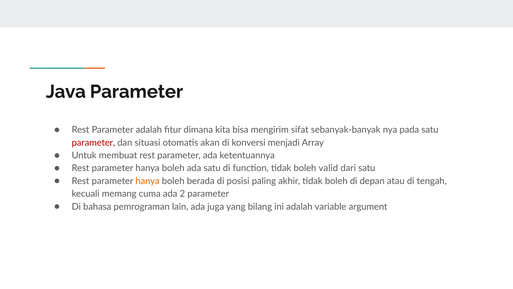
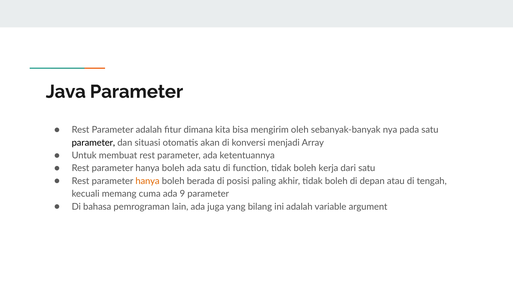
sifat: sifat -> oleh
parameter at (93, 142) colour: red -> black
valid: valid -> kerja
2: 2 -> 9
